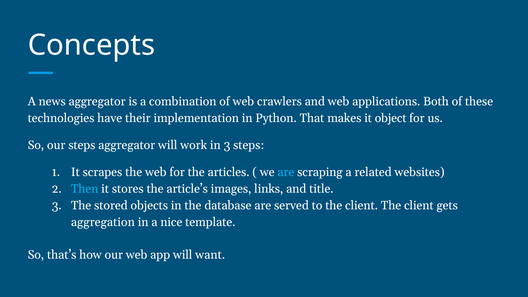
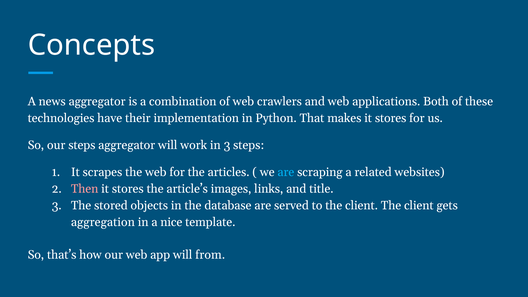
makes it object: object -> stores
Then colour: light blue -> pink
want: want -> from
